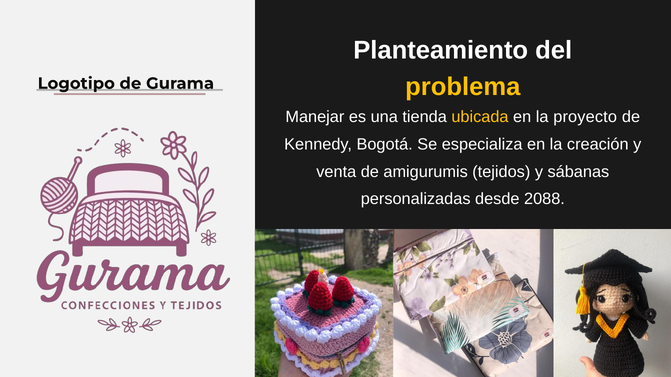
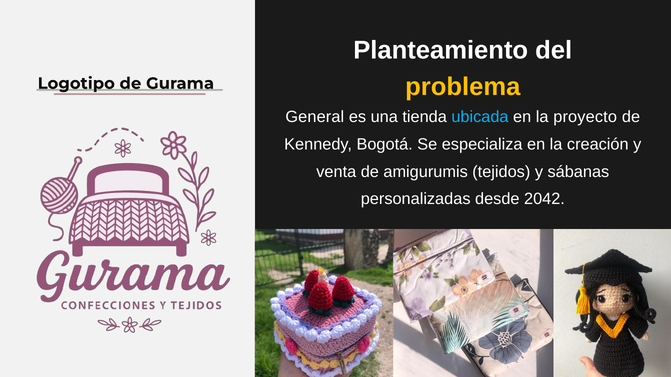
Manejar: Manejar -> General
ubicada colour: yellow -> light blue
2088: 2088 -> 2042
